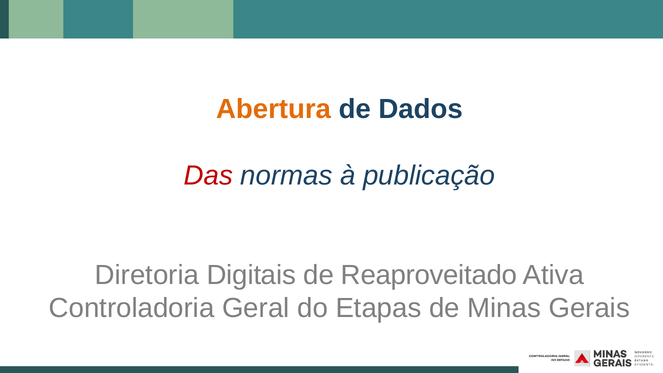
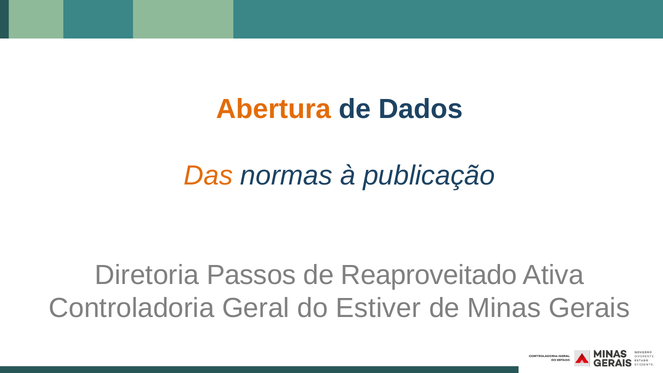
Das colour: red -> orange
Digitais: Digitais -> Passos
Etapas: Etapas -> Estiver
